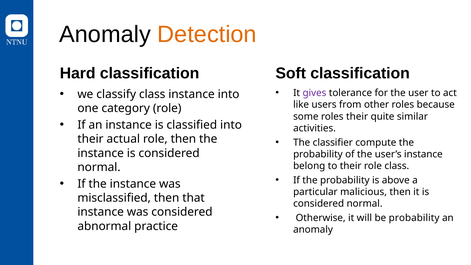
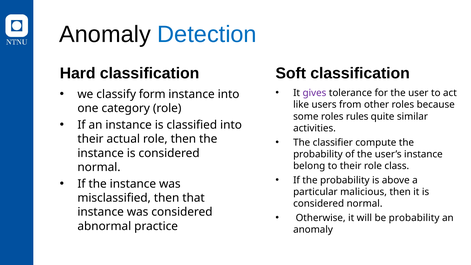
Detection colour: orange -> blue
classify class: class -> form
roles their: their -> rules
